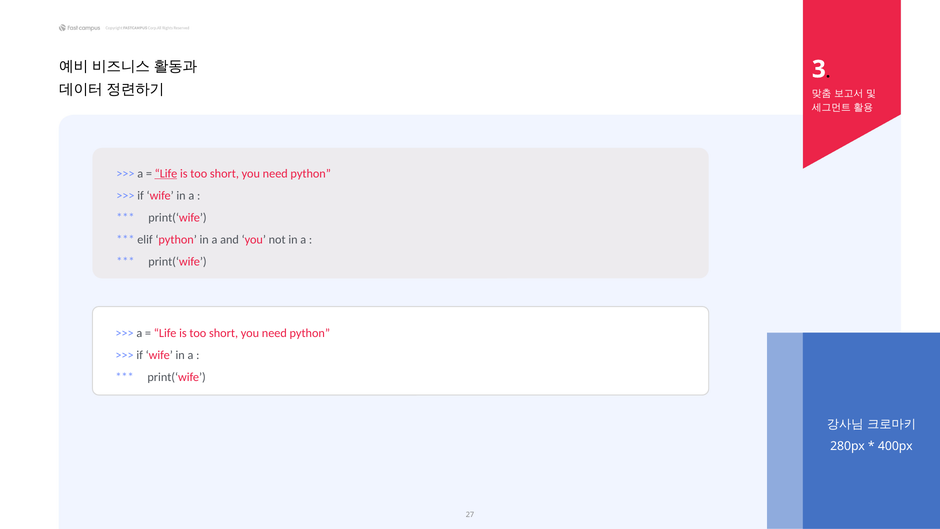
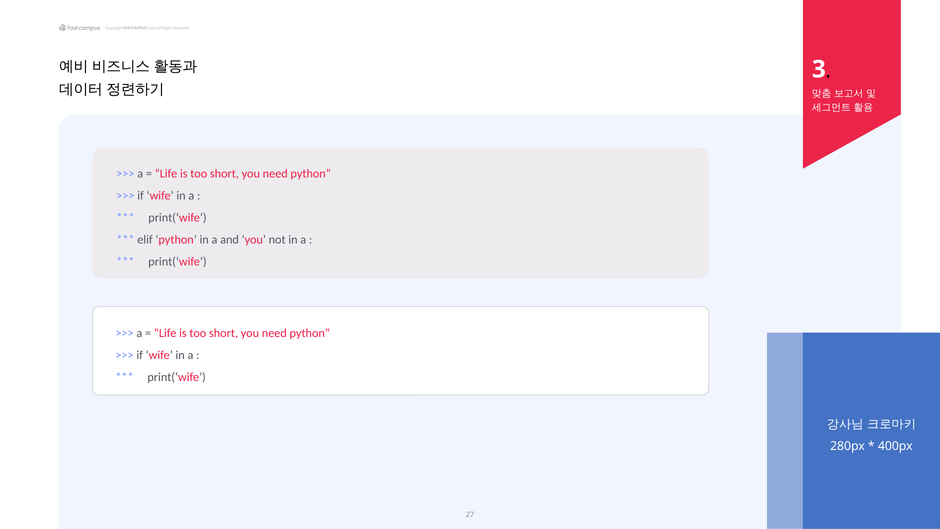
Life at (166, 173) underline: present -> none
